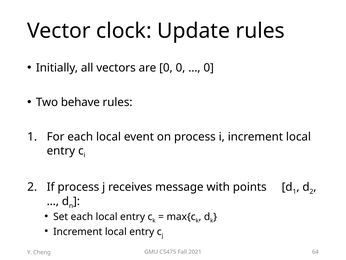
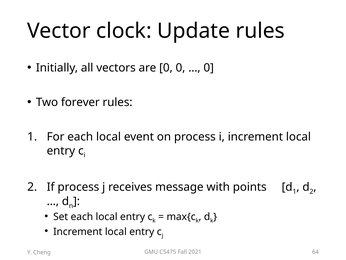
behave: behave -> forever
